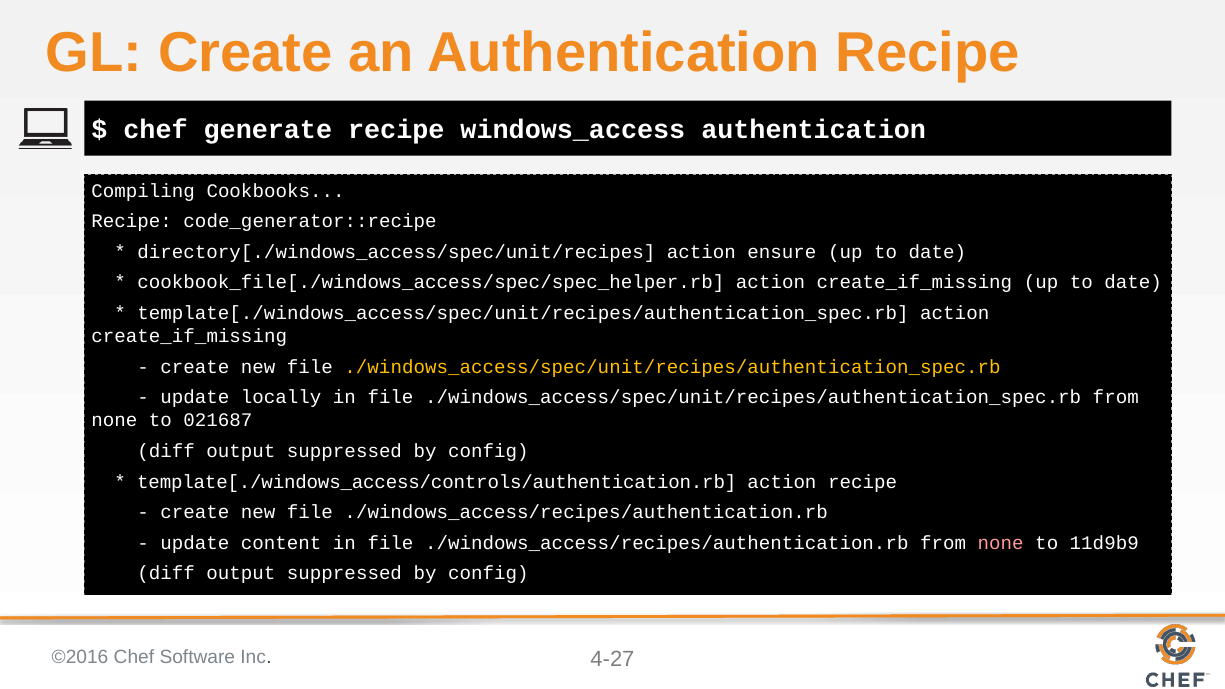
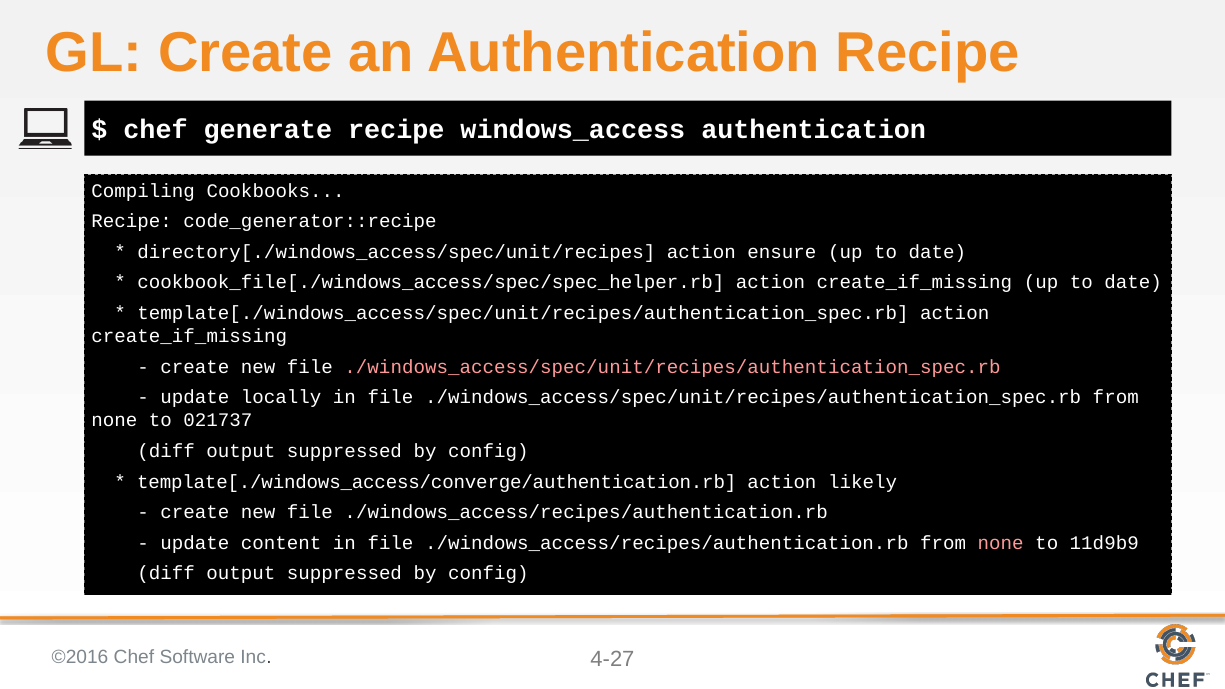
./windows_access/spec/unit/recipes/authentication_spec.rb at (673, 367) colour: yellow -> pink
021687: 021687 -> 021737
template[./windows_access/controls/authentication.rb: template[./windows_access/controls/authentication.rb -> template[./windows_access/converge/authentication.rb
action recipe: recipe -> likely
